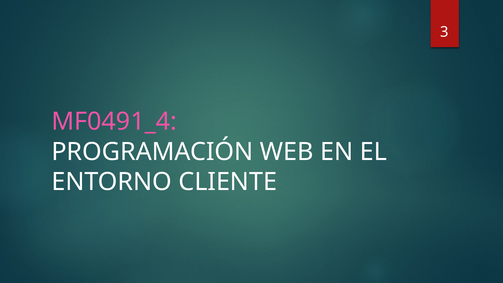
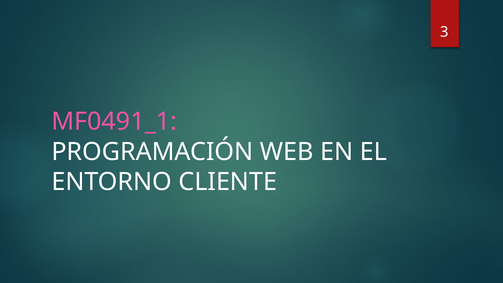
MF0491_4: MF0491_4 -> MF0491_1
